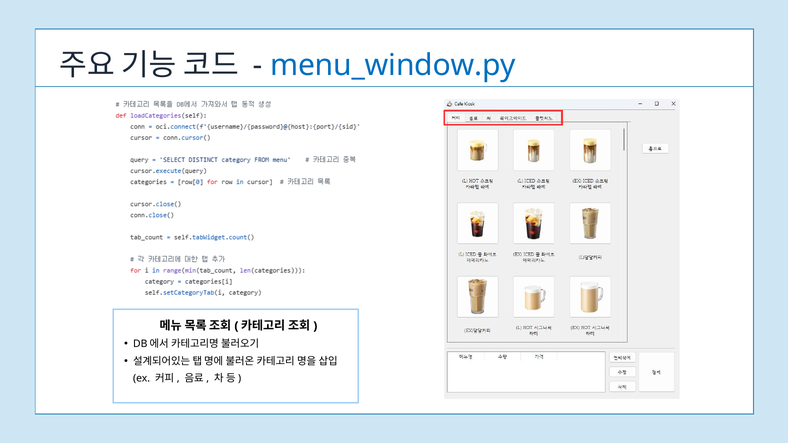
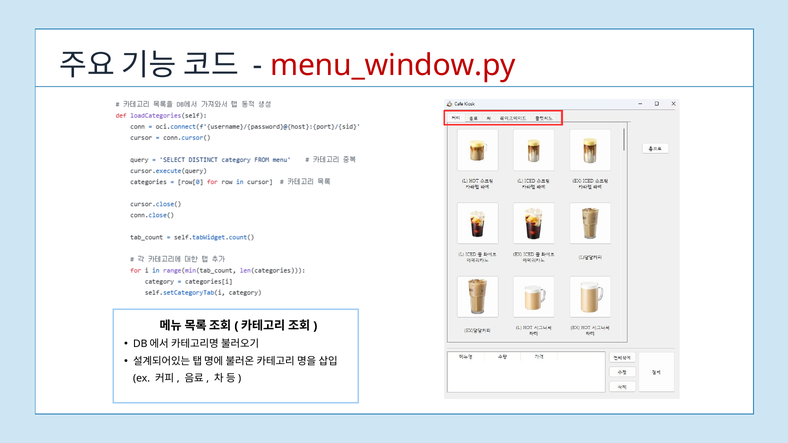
menu_window.py colour: blue -> red
